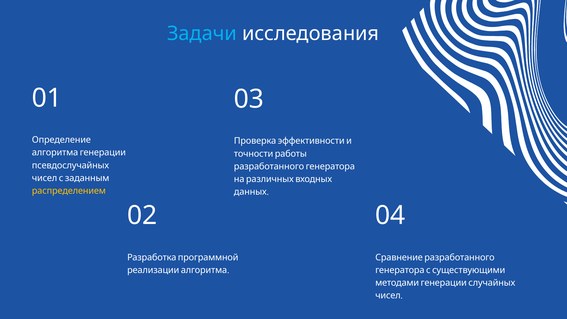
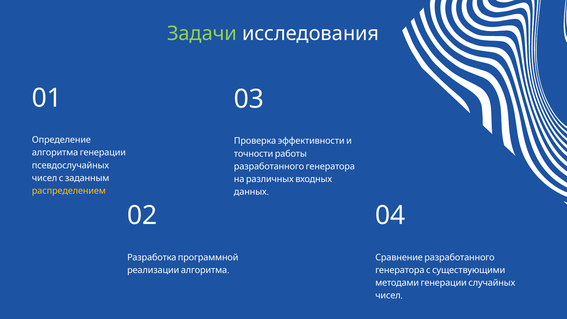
Задачи colour: light blue -> light green
